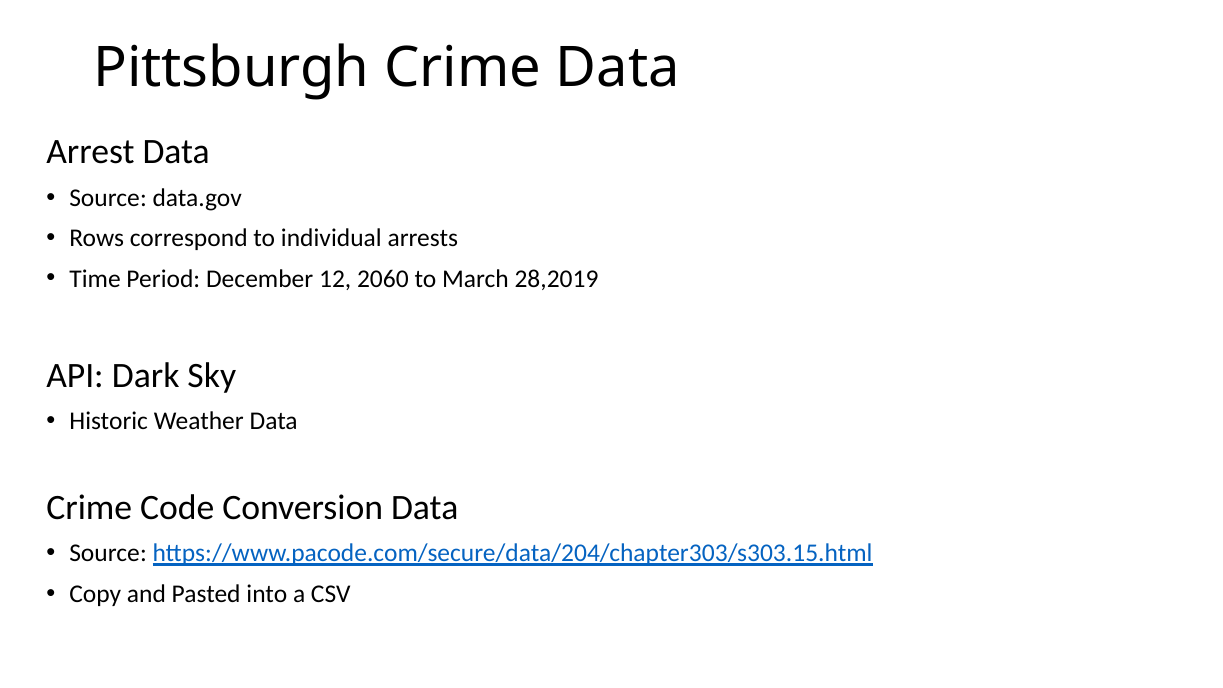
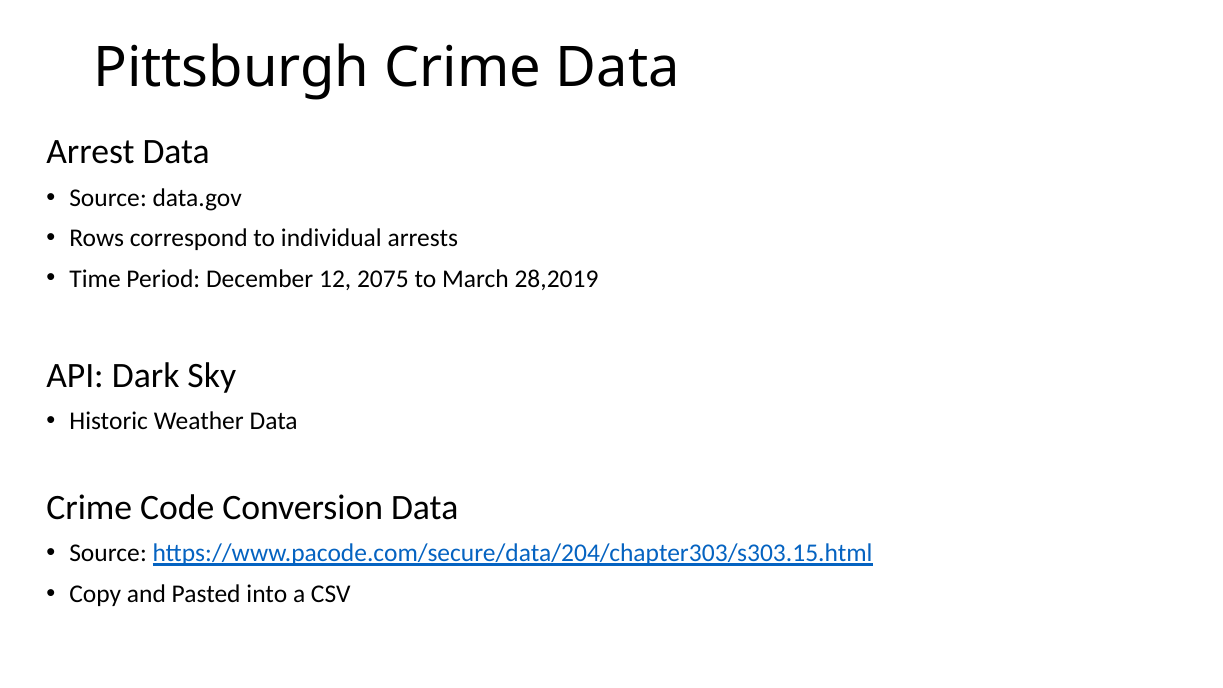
2060: 2060 -> 2075
